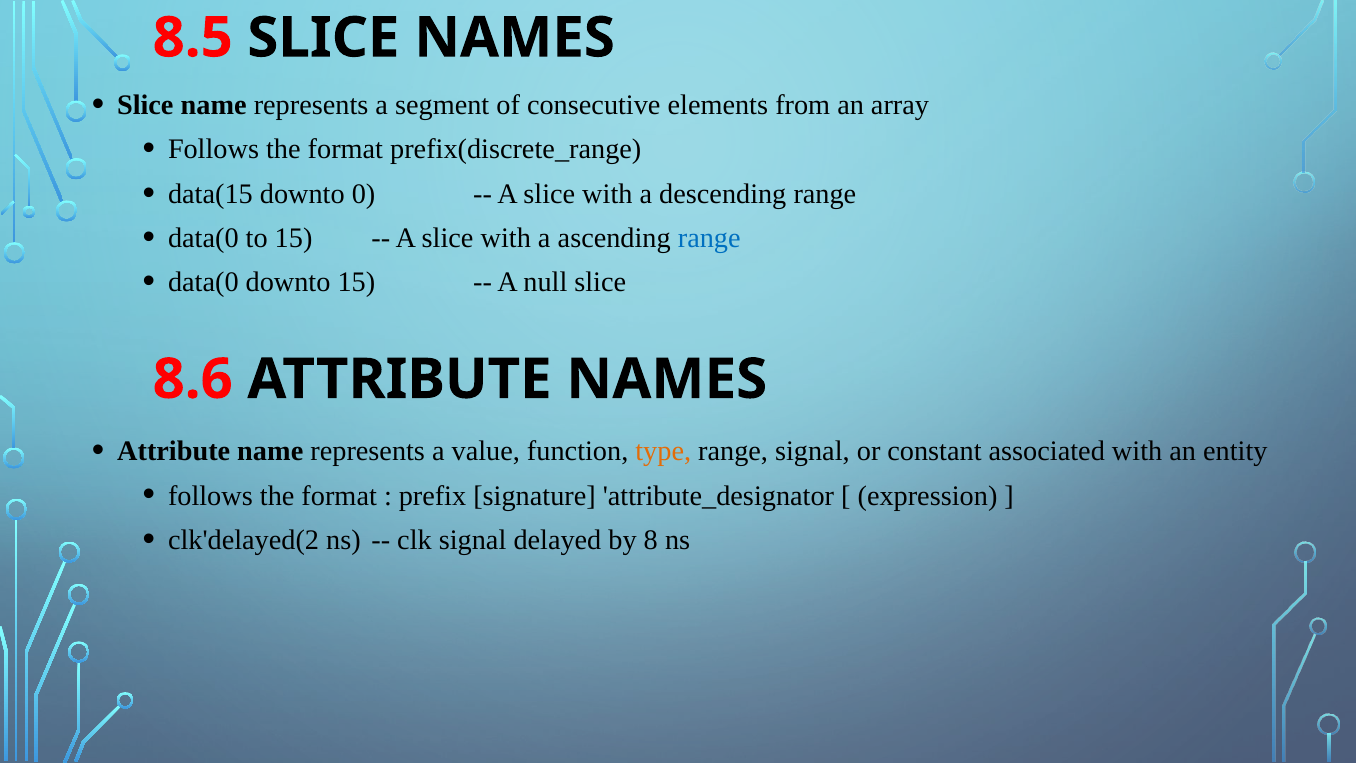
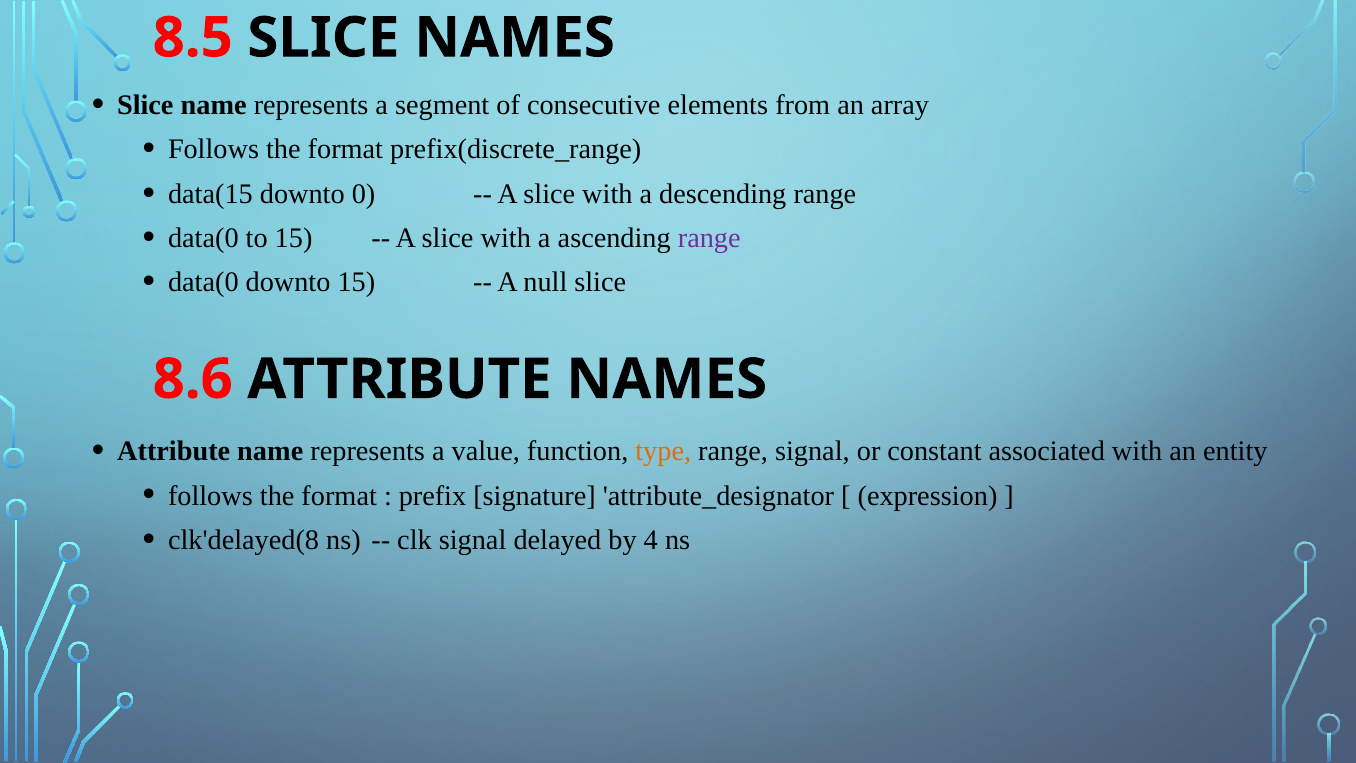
range at (709, 238) colour: blue -> purple
clk'delayed(2: clk'delayed(2 -> clk'delayed(8
8: 8 -> 4
